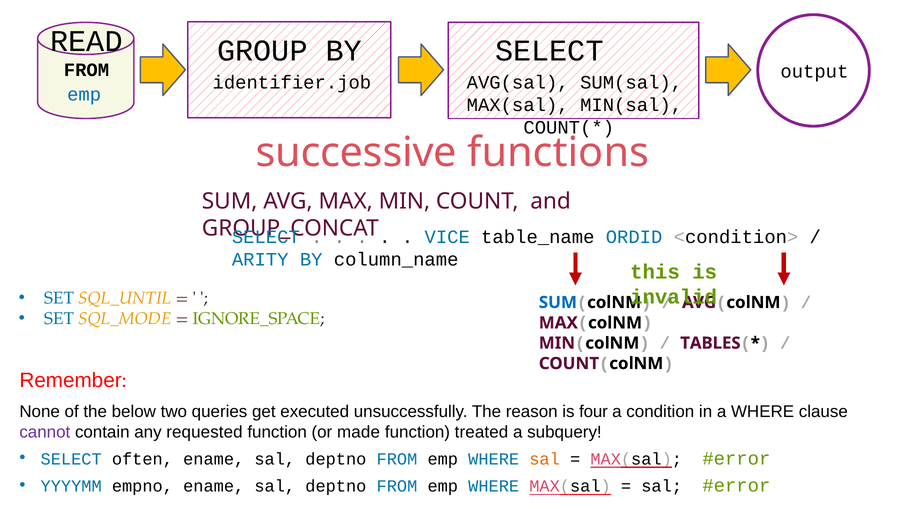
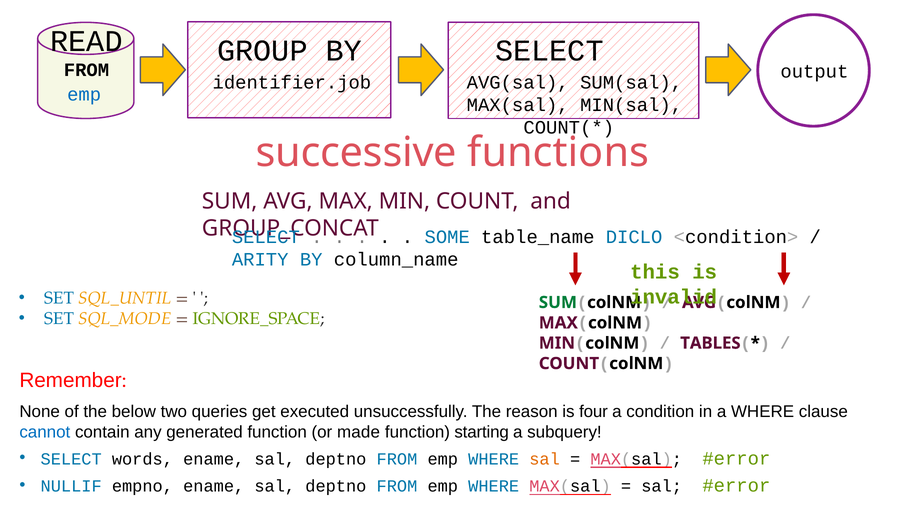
VICE: VICE -> SOME
ORDID: ORDID -> DICLO
SUM at (558, 302) colour: blue -> green
cannot colour: purple -> blue
requested: requested -> generated
treated: treated -> starting
often: often -> words
YYYYMM: YYYYMM -> NULLIF
